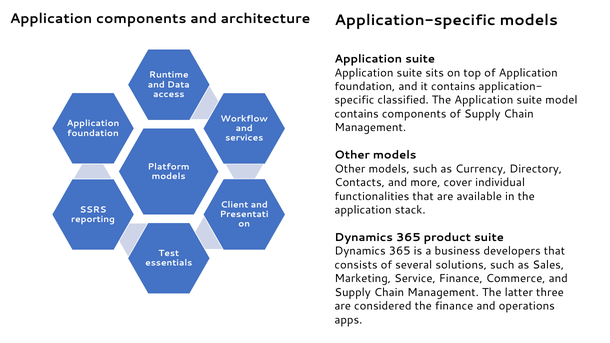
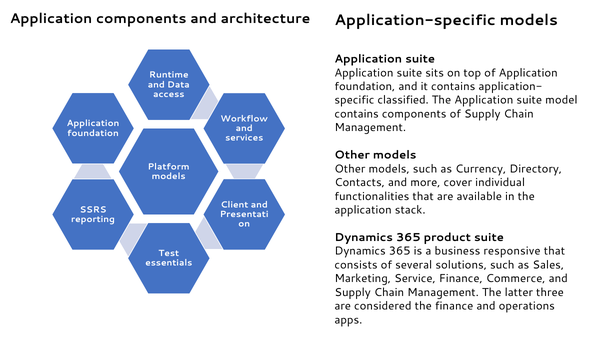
developers: developers -> responsive
